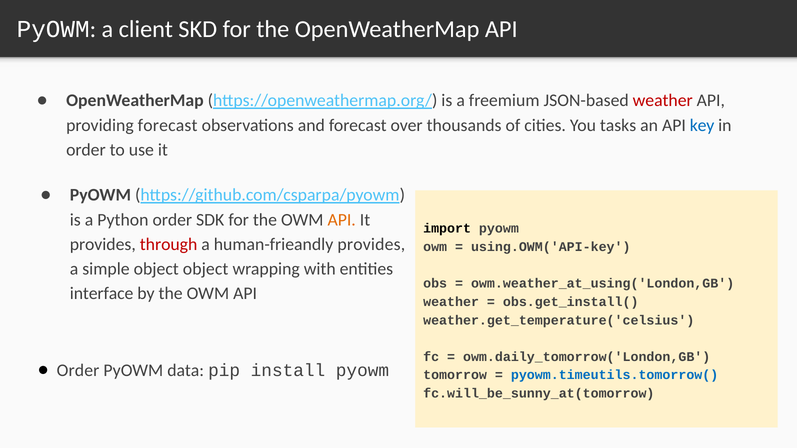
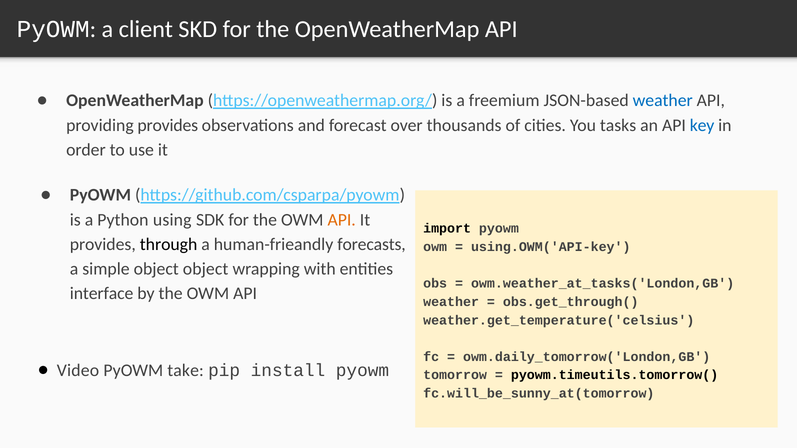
weather at (663, 101) colour: red -> blue
providing forecast: forecast -> provides
Python order: order -> using
through colour: red -> black
human-frieandly provides: provides -> forecasts
owm.weather_at_using('London,GB: owm.weather_at_using('London,GB -> owm.weather_at_tasks('London,GB
obs.get_install(: obs.get_install( -> obs.get_through(
Order at (78, 371): Order -> Video
data: data -> take
pyowm.timeutils.tomorrow( colour: blue -> black
